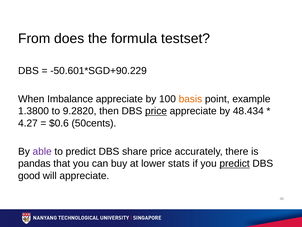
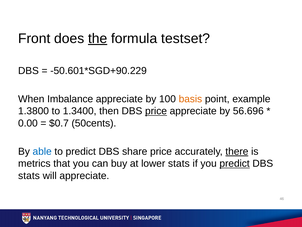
From: From -> Front
the underline: none -> present
9.2820: 9.2820 -> 1.3400
48.434: 48.434 -> 56.696
4.27: 4.27 -> 0.00
$0.6: $0.6 -> $0.7
able colour: purple -> blue
there underline: none -> present
pandas: pandas -> metrics
good at (29, 175): good -> stats
